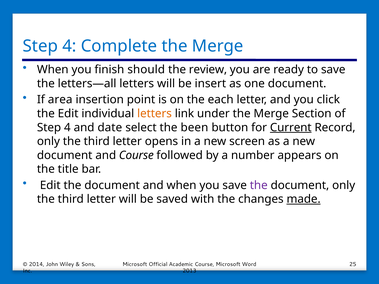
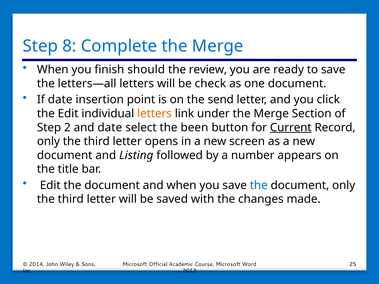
4 at (69, 46): 4 -> 8
insert: insert -> check
If area: area -> date
each: each -> send
4 at (67, 128): 4 -> 2
and Course: Course -> Listing
the at (259, 185) colour: purple -> blue
made underline: present -> none
